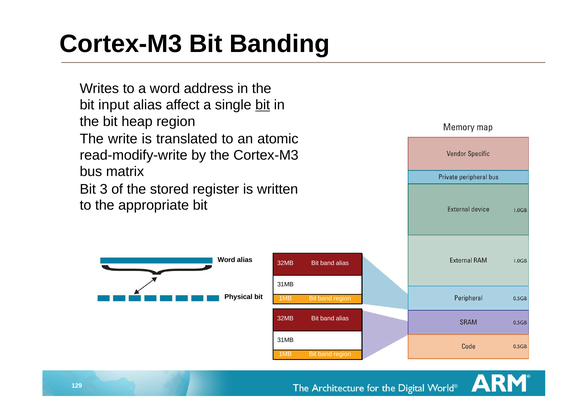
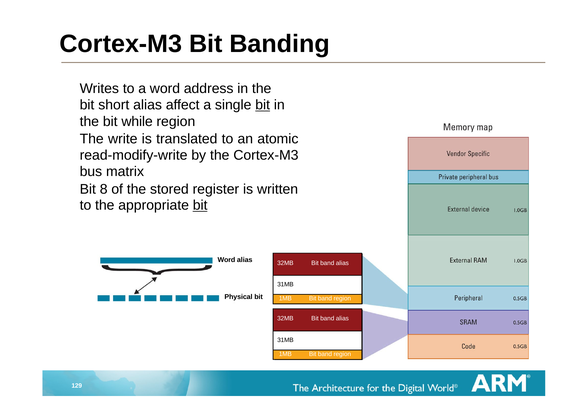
input: input -> short
heap: heap -> while
3: 3 -> 8
bit at (200, 206) underline: none -> present
